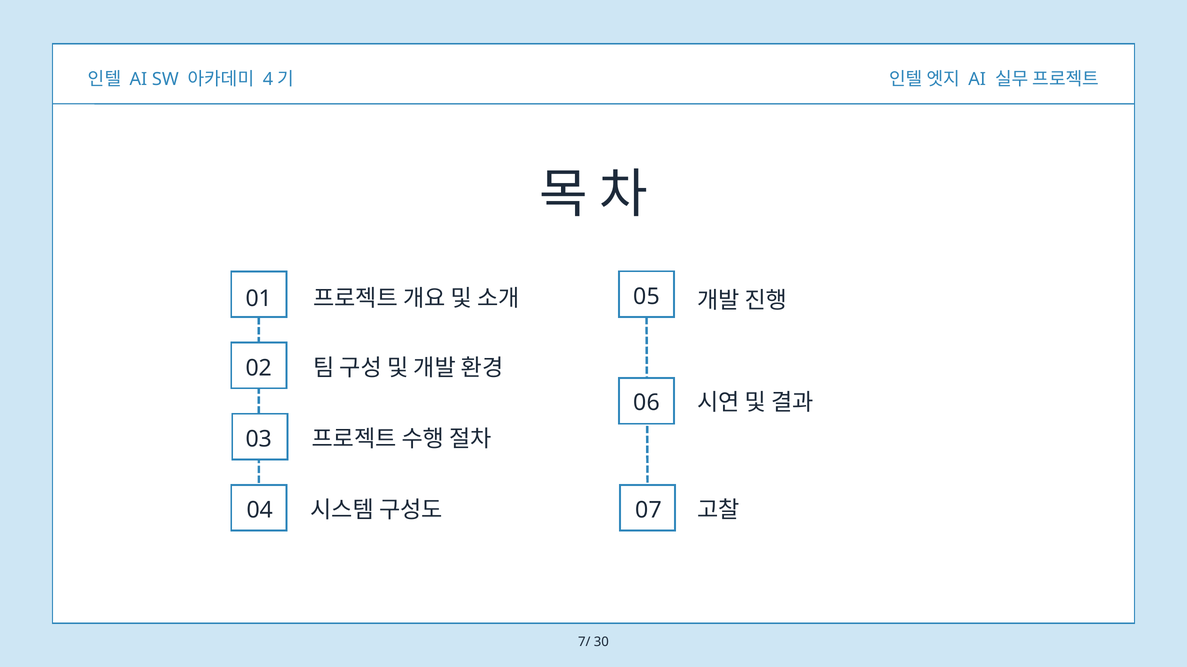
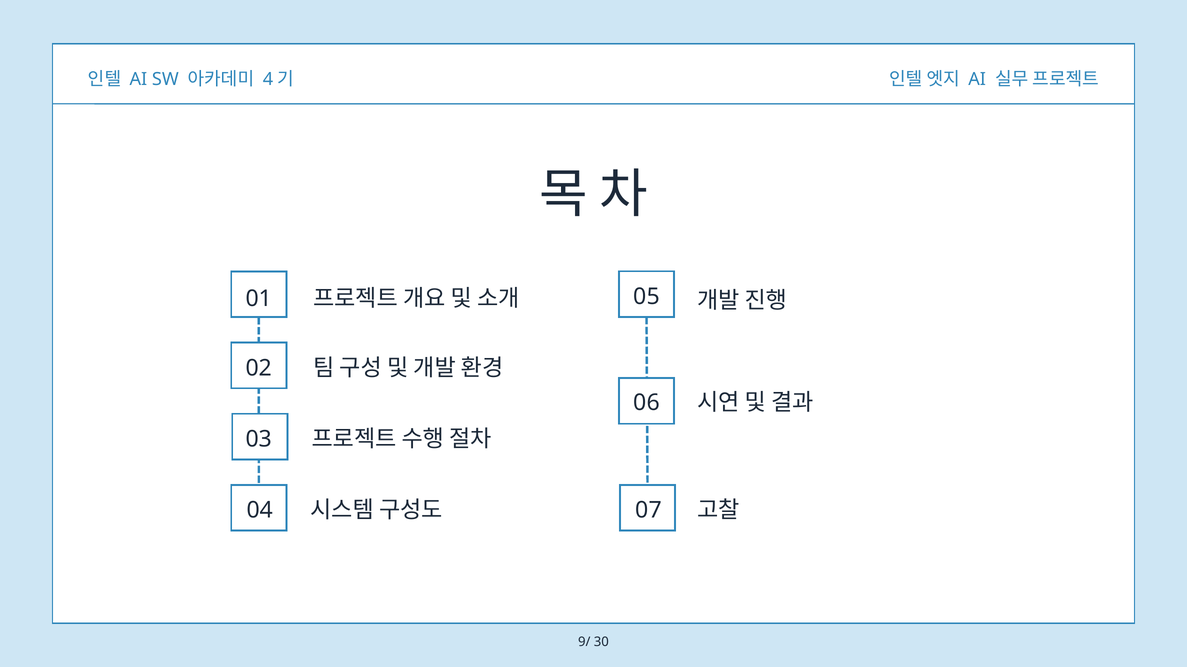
7/: 7/ -> 9/
